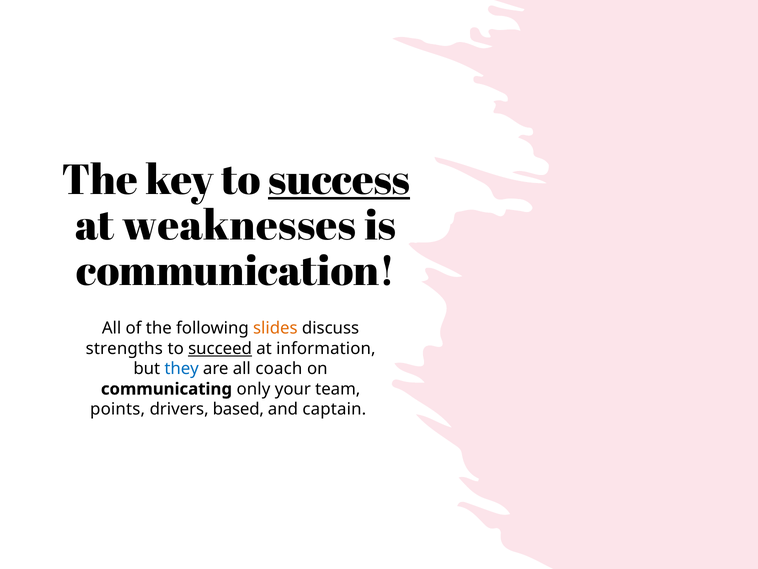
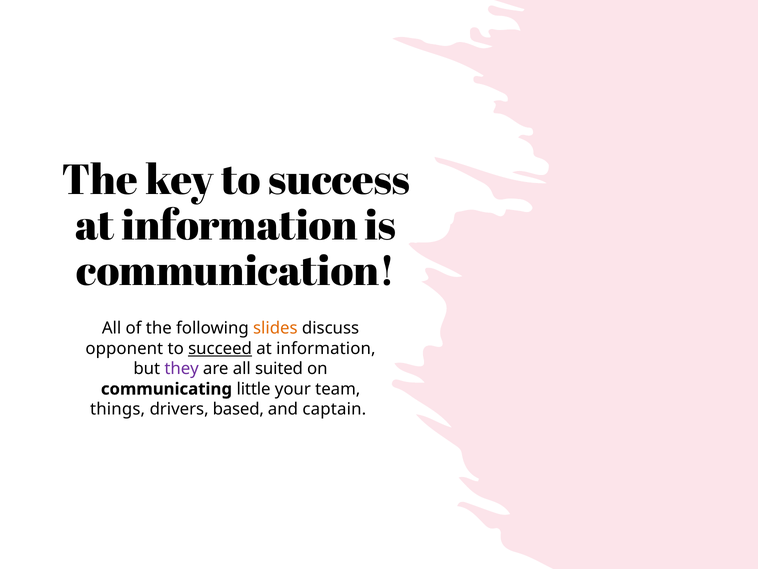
success underline: present -> none
weaknesses at (239, 226): weaknesses -> information
strengths: strengths -> opponent
they colour: blue -> purple
coach: coach -> suited
only: only -> little
points: points -> things
